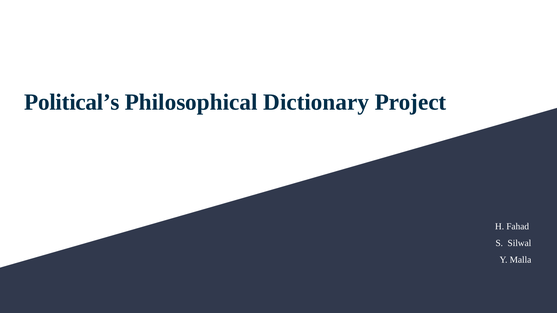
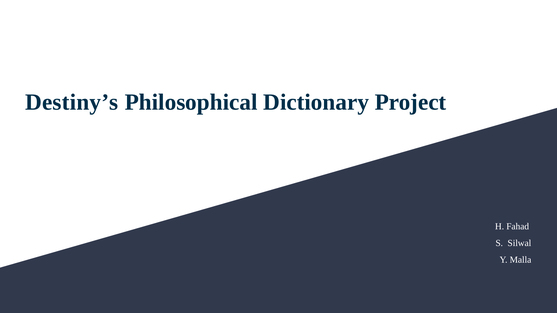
Political’s: Political’s -> Destiny’s
